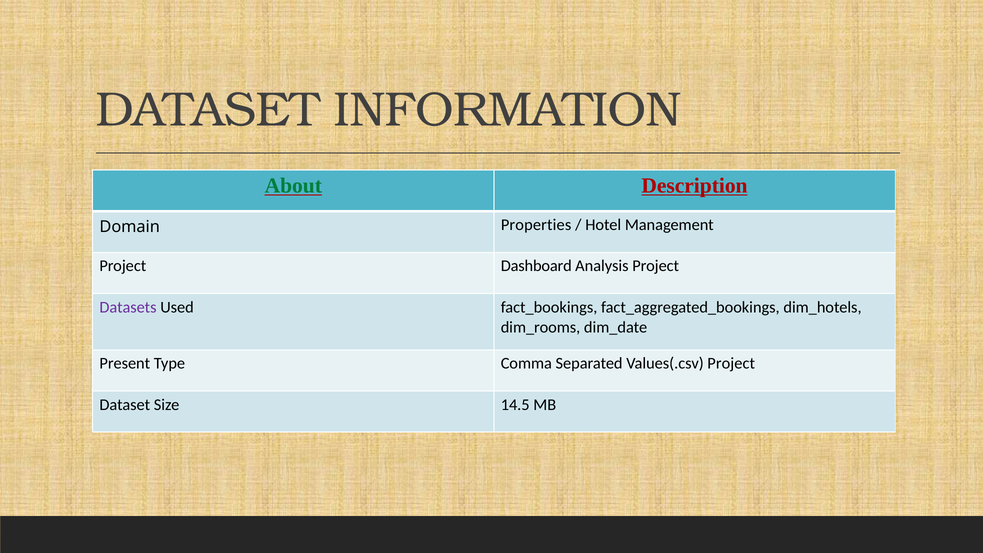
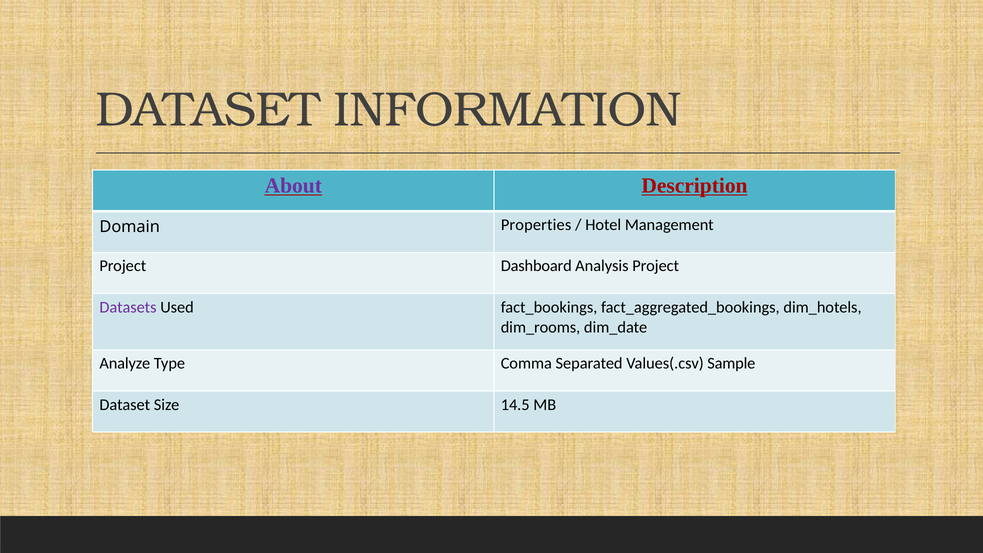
About colour: green -> purple
Present: Present -> Analyze
Values(.csv Project: Project -> Sample
